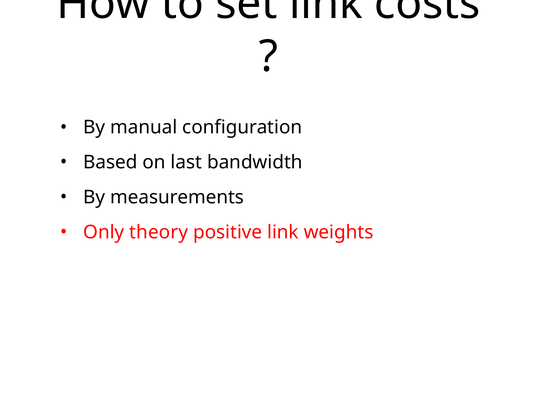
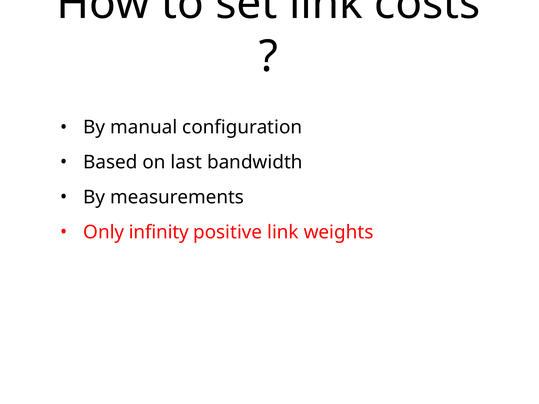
theory: theory -> infinity
